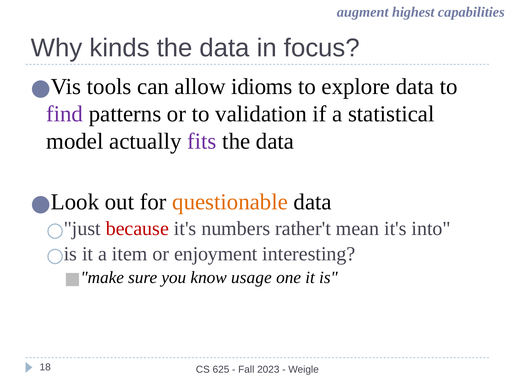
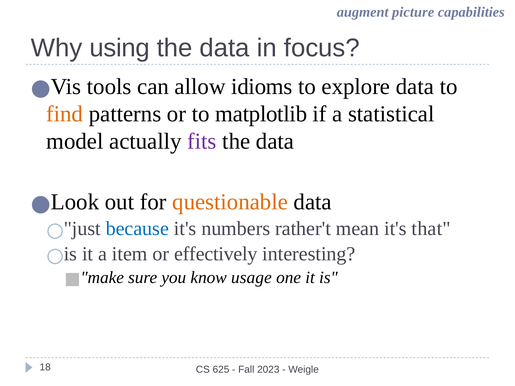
highest: highest -> picture
kinds: kinds -> using
find colour: purple -> orange
validation: validation -> matplotlib
because colour: red -> blue
into: into -> that
enjoyment: enjoyment -> effectively
